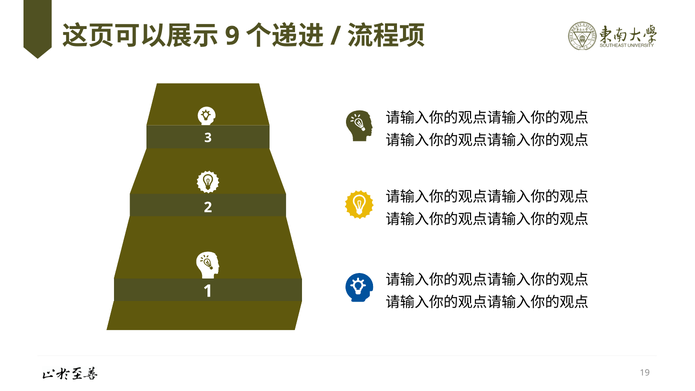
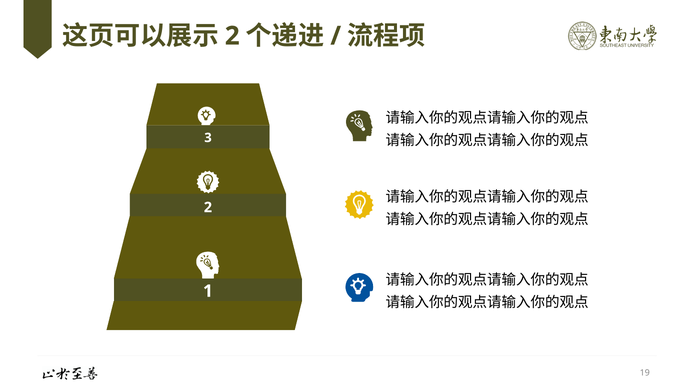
9 at (232, 36): 9 -> 2
